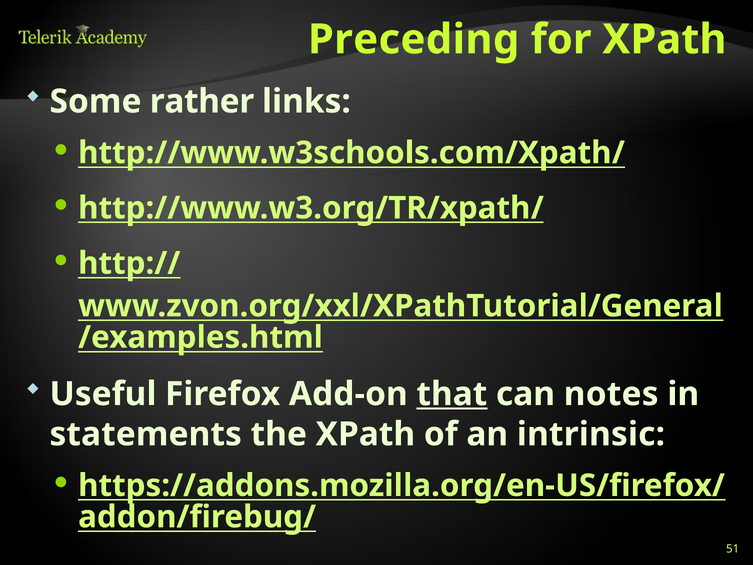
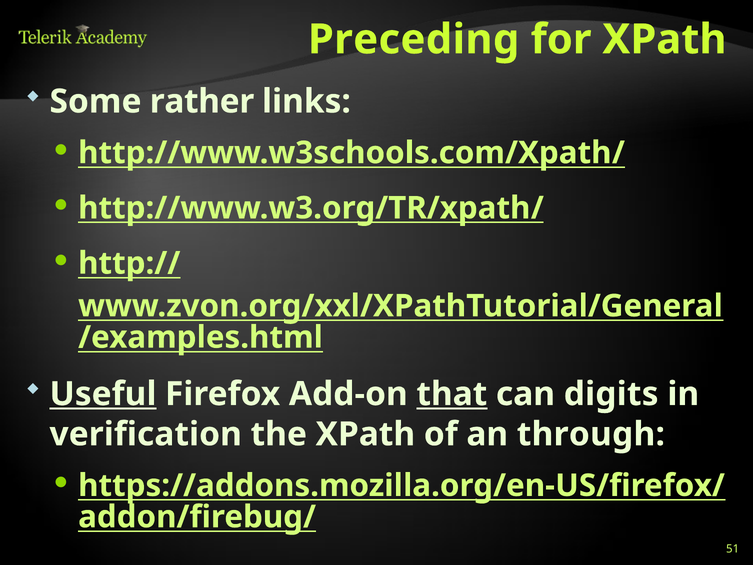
Useful underline: none -> present
notes: notes -> digits
statements: statements -> verification
intrinsic: intrinsic -> through
